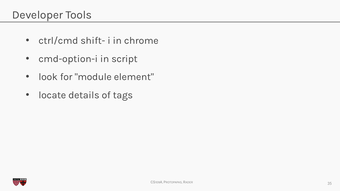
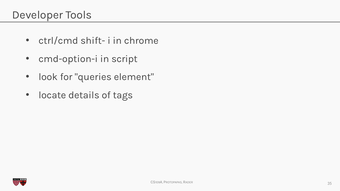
module: module -> queries
